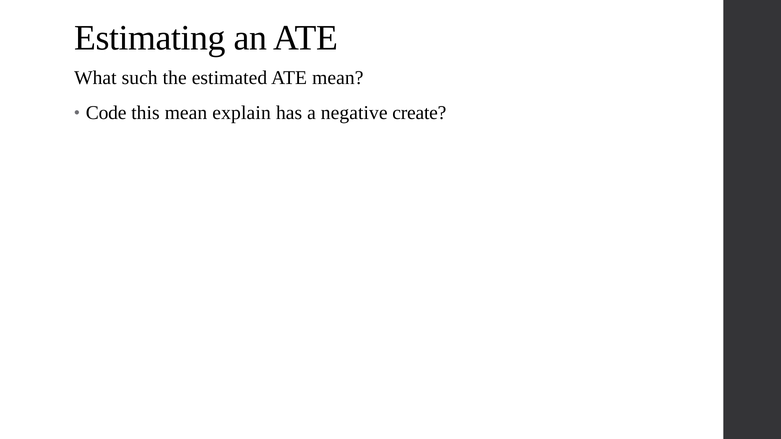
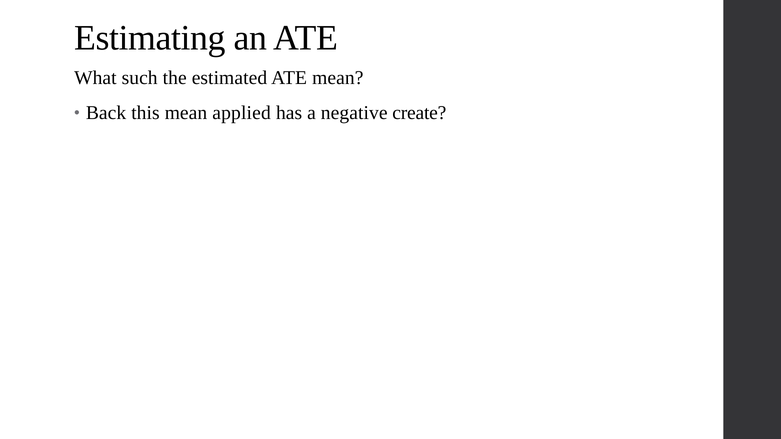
Code: Code -> Back
explain: explain -> applied
